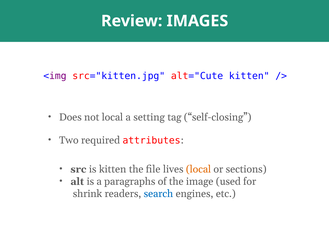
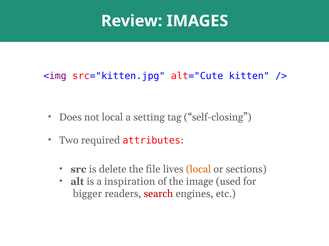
is kitten: kitten -> delete
paragraphs: paragraphs -> inspiration
shrink: shrink -> bigger
search colour: blue -> red
